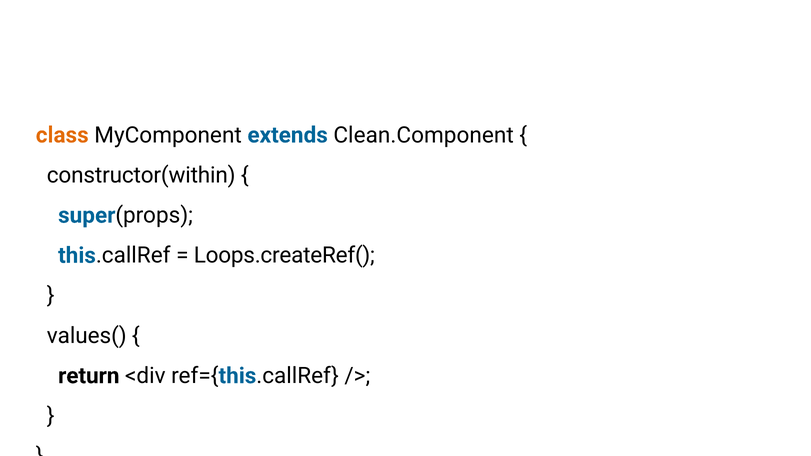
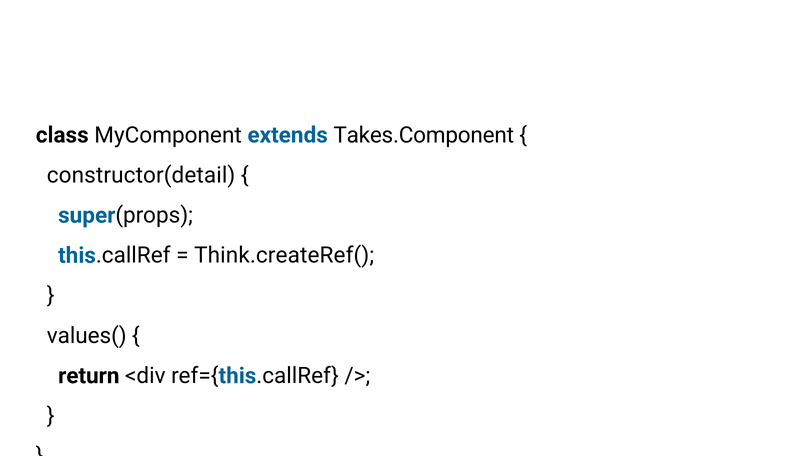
class colour: orange -> black
Clean.Component: Clean.Component -> Takes.Component
constructor(within: constructor(within -> constructor(detail
Loops.createRef(: Loops.createRef( -> Think.createRef(
